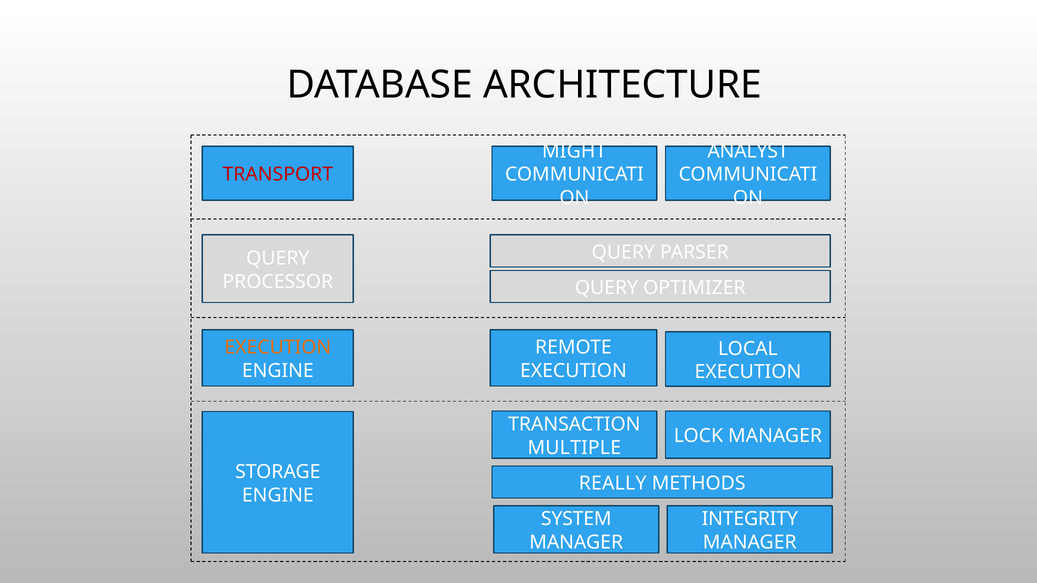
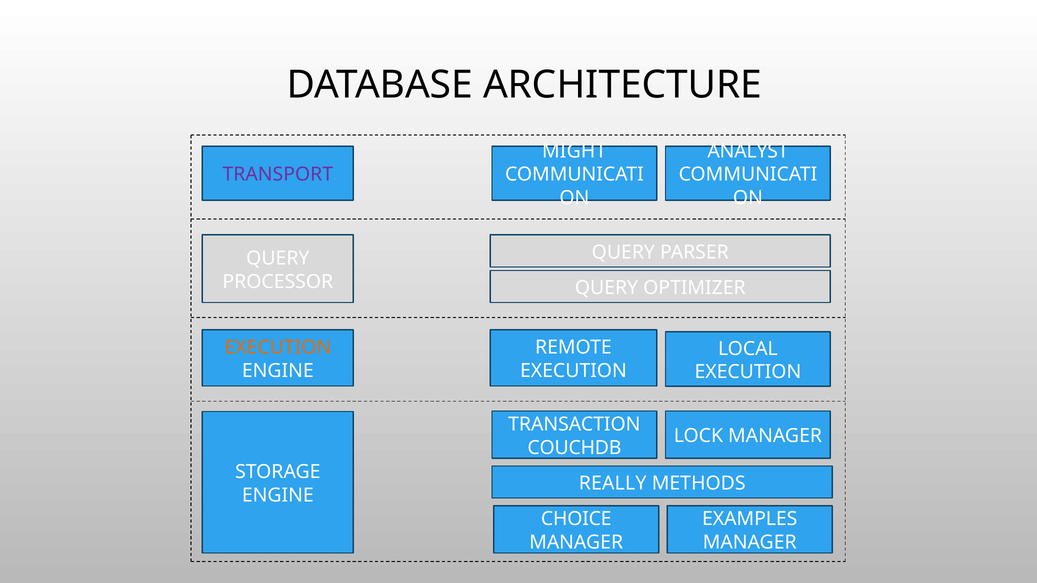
TRANSPORT colour: red -> purple
MULTIPLE: MULTIPLE -> COUCHDB
SYSTEM: SYSTEM -> CHOICE
INTEGRITY: INTEGRITY -> EXAMPLES
